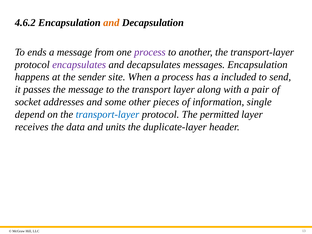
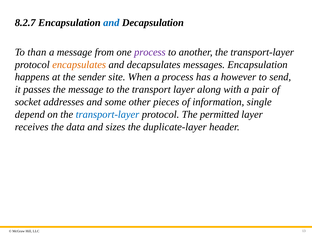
4.6.2: 4.6.2 -> 8.2.7
and at (111, 23) colour: orange -> blue
ends: ends -> than
encapsulates colour: purple -> orange
included: included -> however
units: units -> sizes
